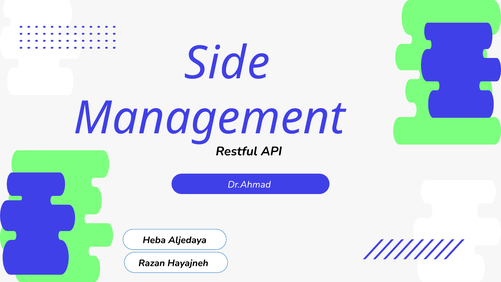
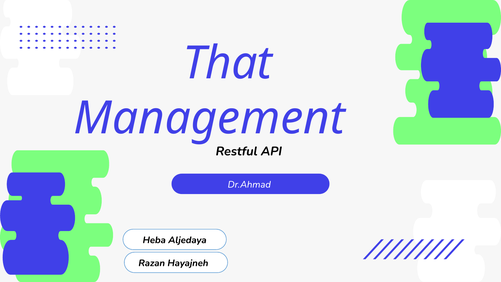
Side: Side -> That
